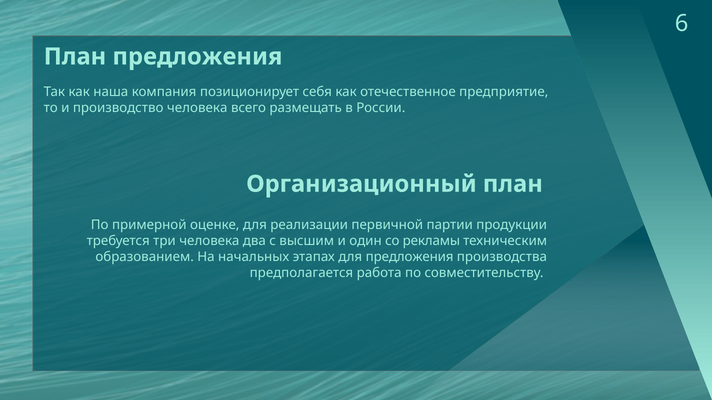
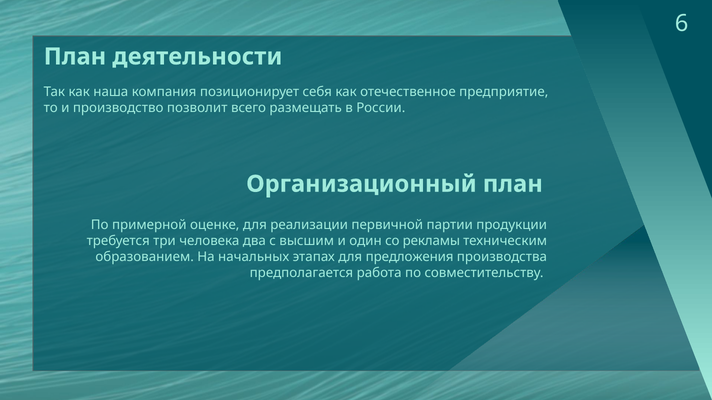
План предложения: предложения -> деятельности
производство человека: человека -> позволит
